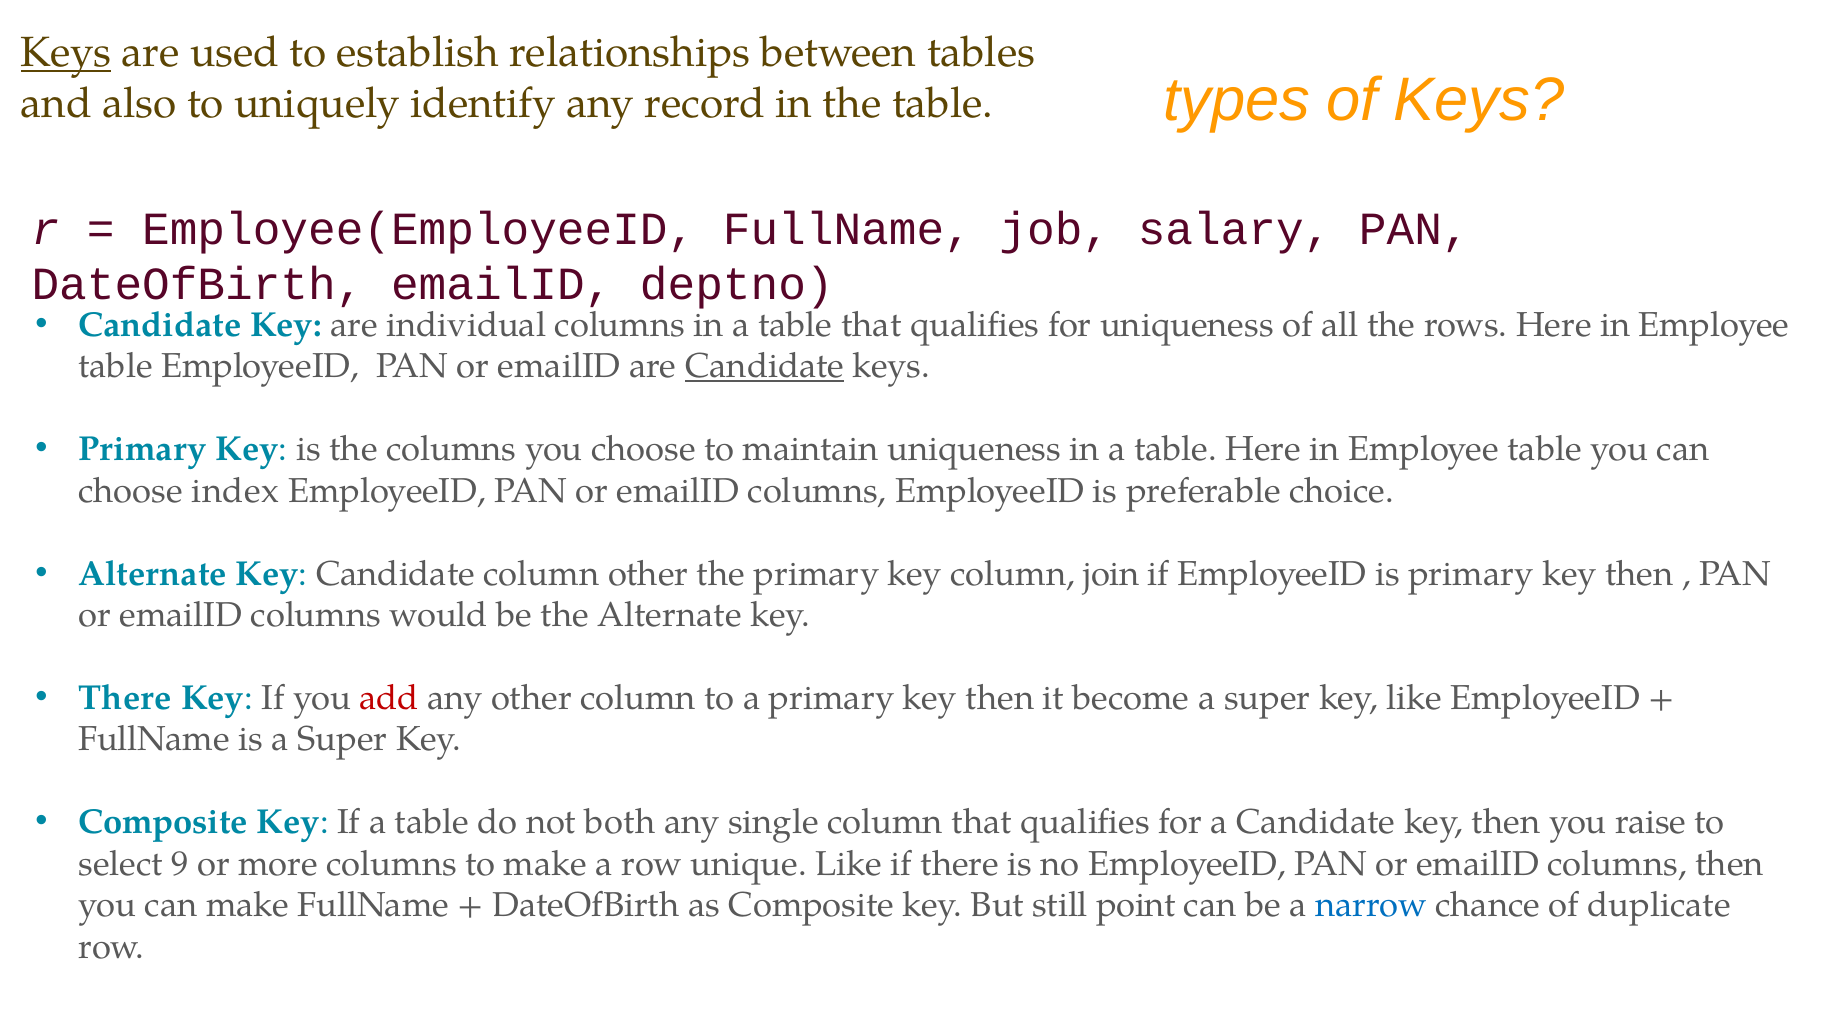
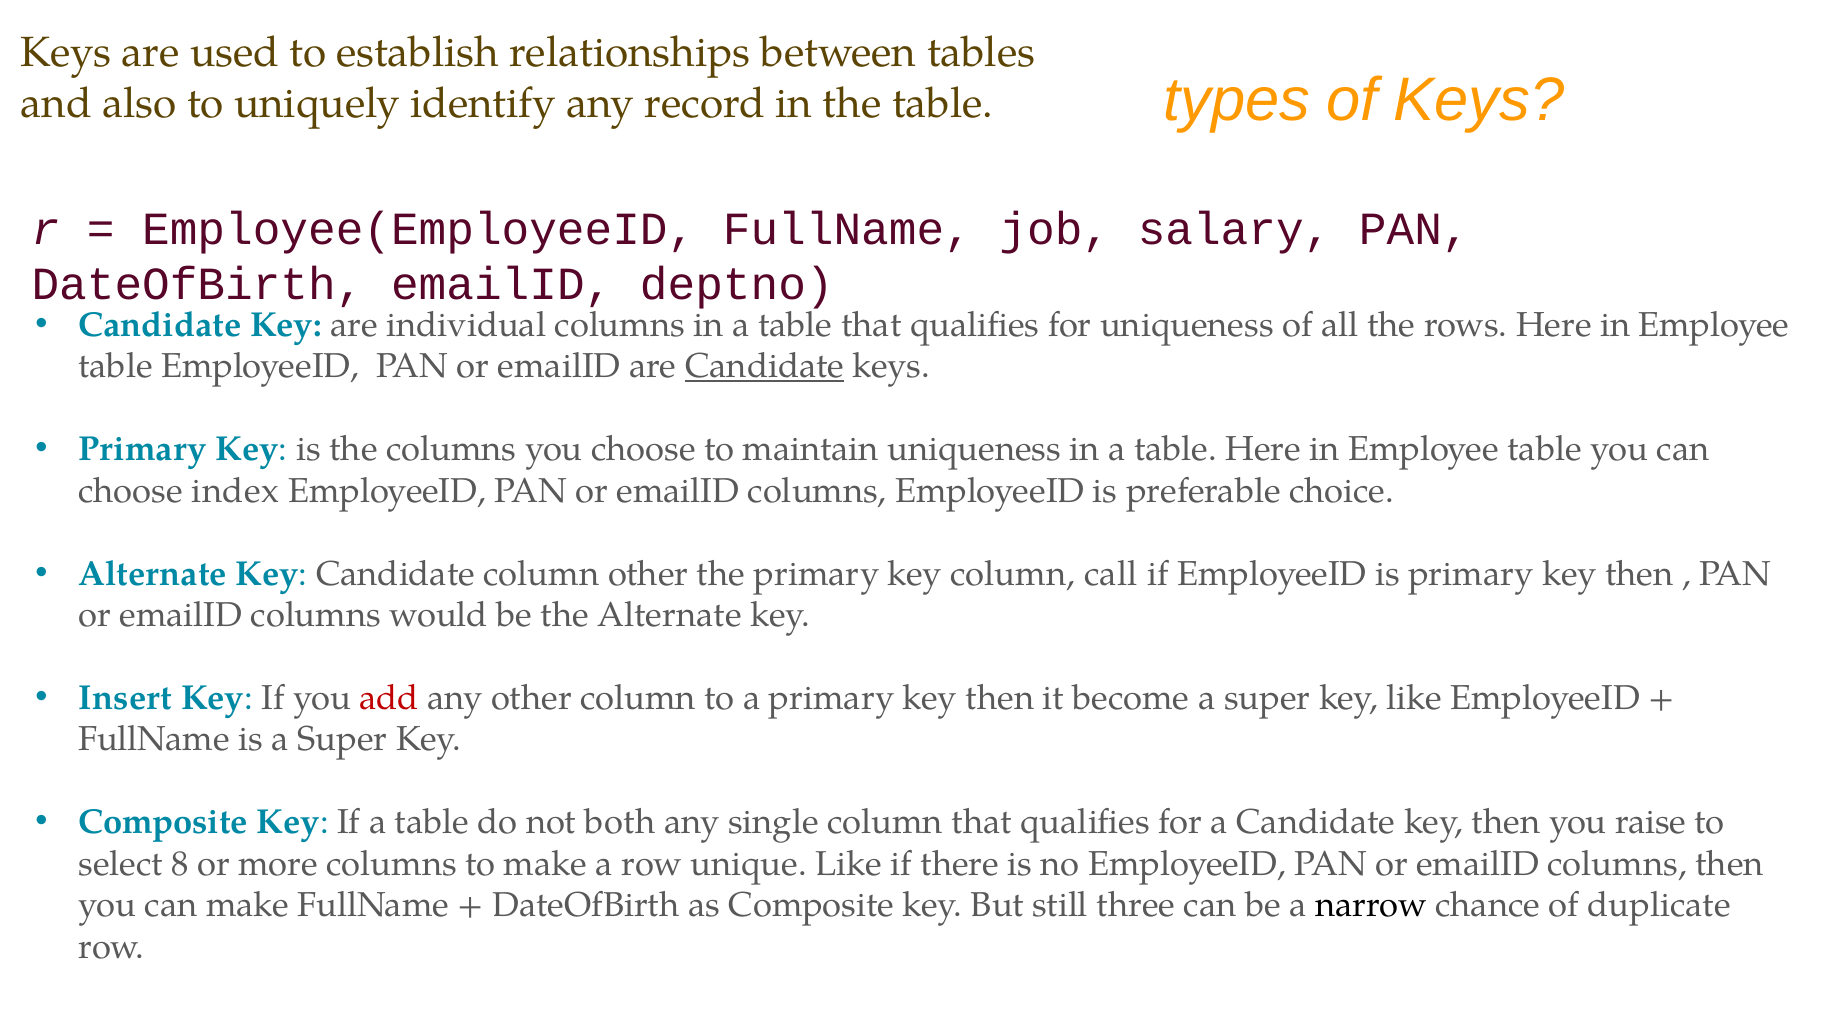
Keys at (66, 53) underline: present -> none
join: join -> call
There at (125, 699): There -> Insert
9: 9 -> 8
point: point -> three
narrow colour: blue -> black
